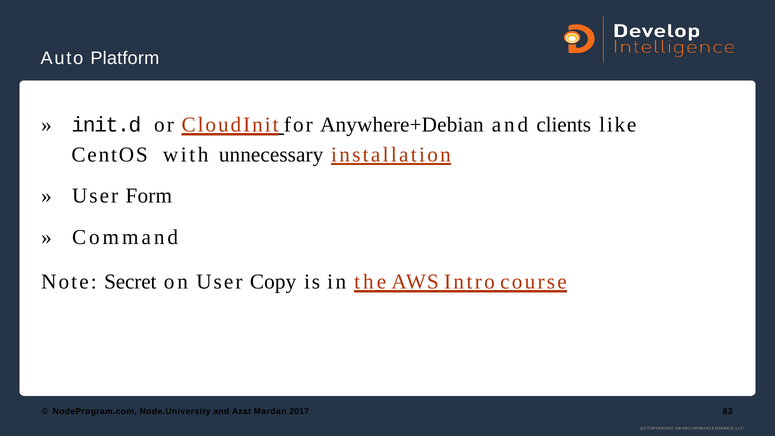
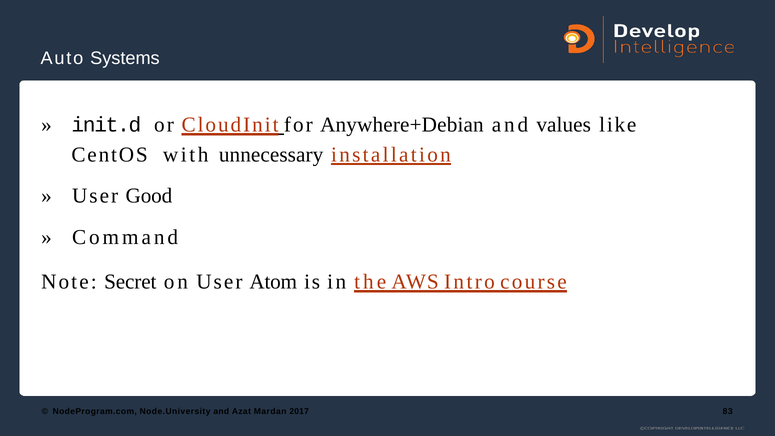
Platform: Platform -> Systems
clients: clients -> values
Form: Form -> Good
Copy: Copy -> Atom
